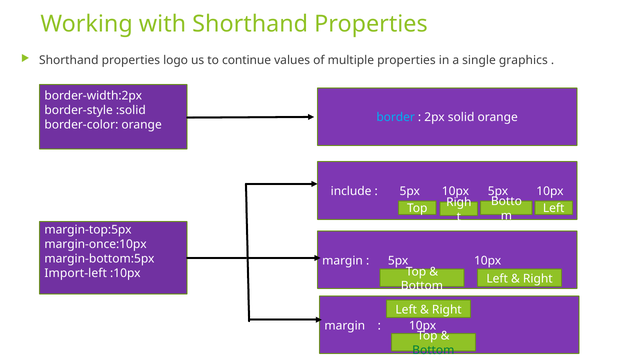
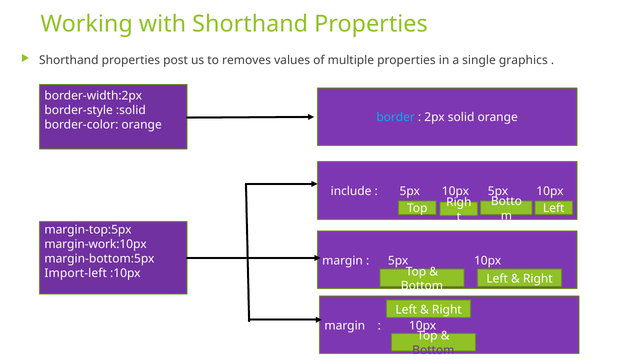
logo: logo -> post
continue: continue -> removes
margin-once:10px: margin-once:10px -> margin-work:10px
Bottom at (433, 350) colour: green -> purple
